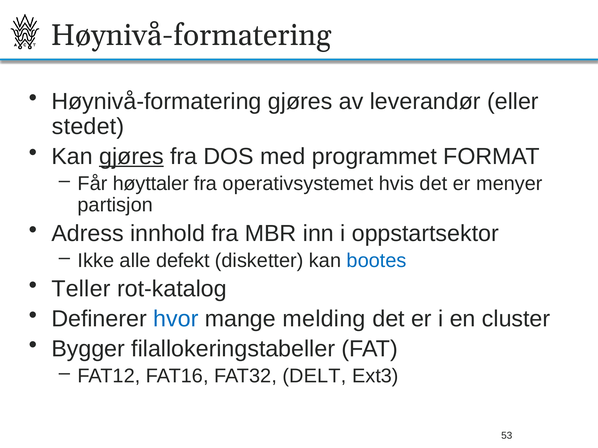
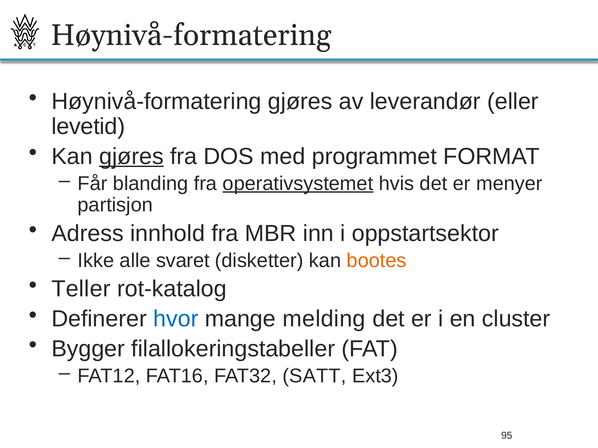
stedet: stedet -> levetid
høyttaler: høyttaler -> blanding
operativsystemet underline: none -> present
defekt: defekt -> svaret
bootes colour: blue -> orange
DELT: DELT -> SATT
53: 53 -> 95
